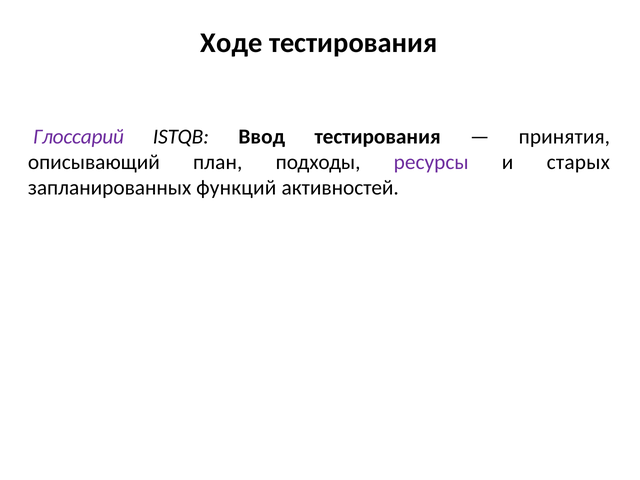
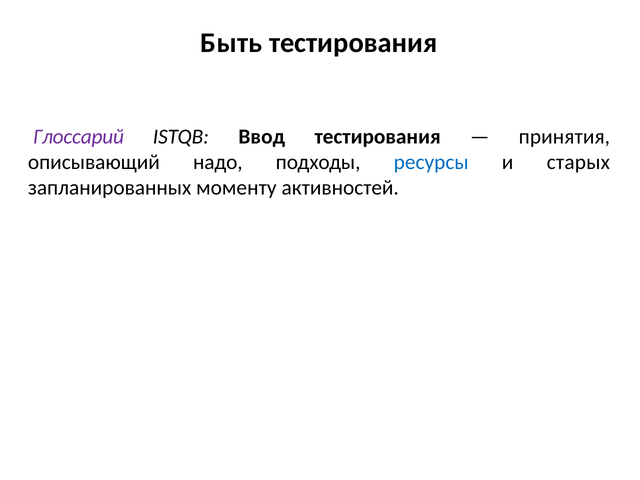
Ходе: Ходе -> Быть
план: план -> надо
ресурсы colour: purple -> blue
функций: функций -> моменту
